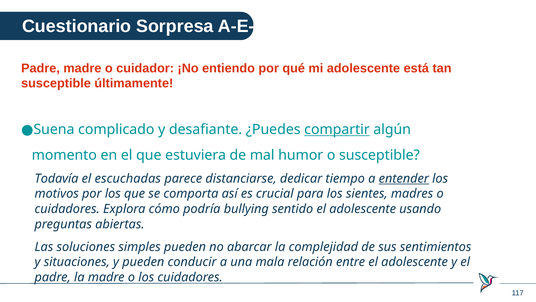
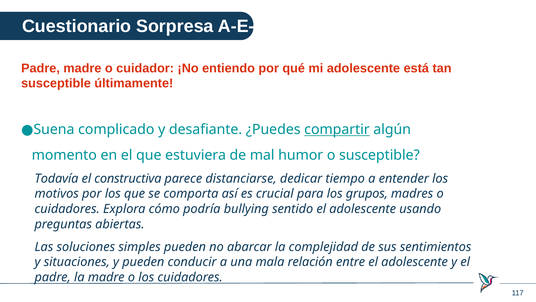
escuchadas: escuchadas -> constructiva
entender underline: present -> none
sientes: sientes -> grupos
